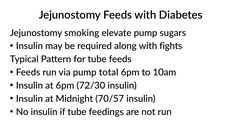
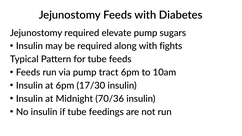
Jejunostomy smoking: smoking -> required
total: total -> tract
72/30: 72/30 -> 17/30
70/57: 70/57 -> 70/36
